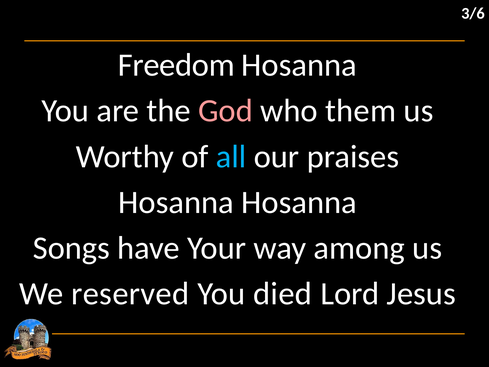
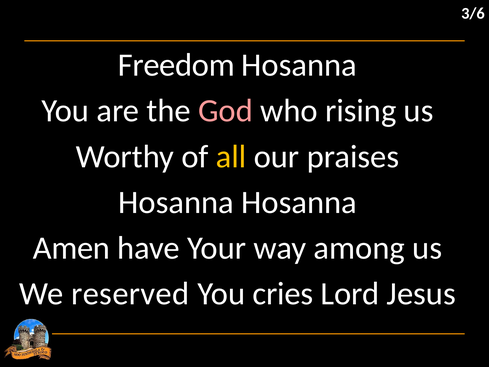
them: them -> rising
all colour: light blue -> yellow
Songs: Songs -> Amen
died: died -> cries
